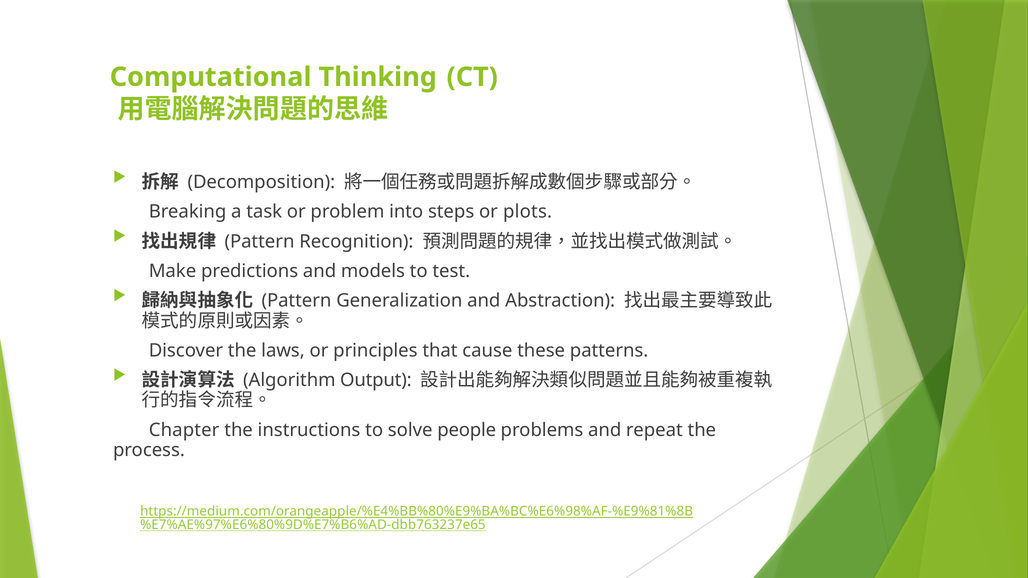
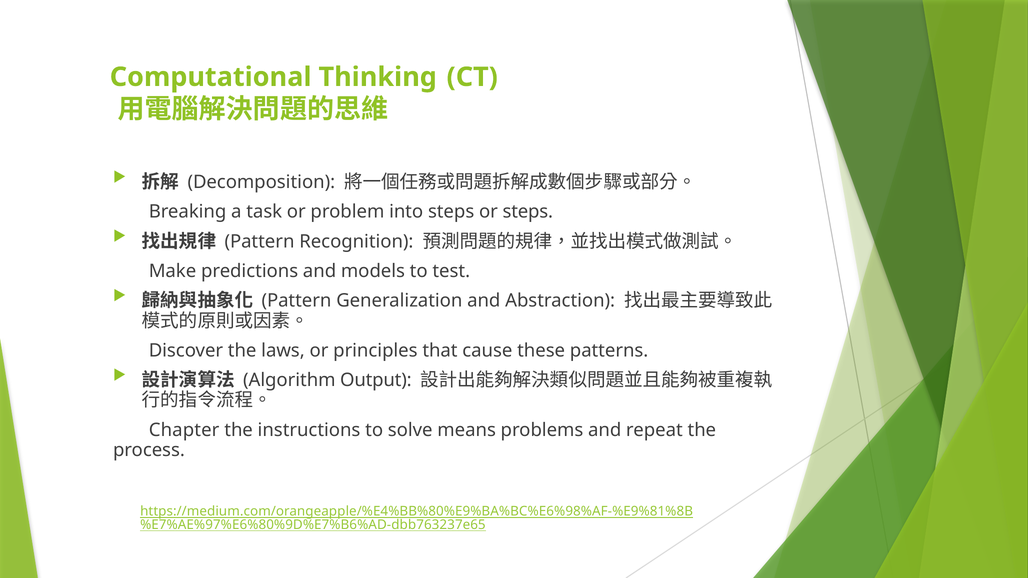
or plots: plots -> steps
people: people -> means
